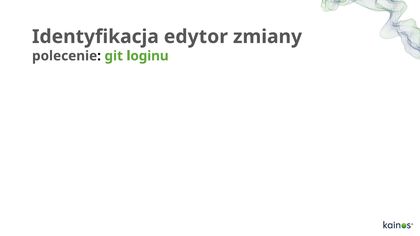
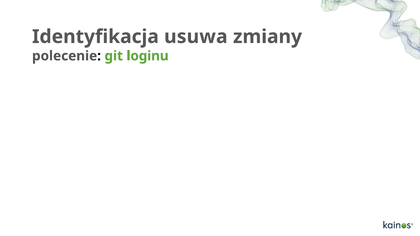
edytor: edytor -> usuwa
